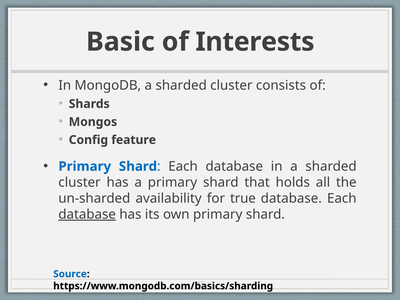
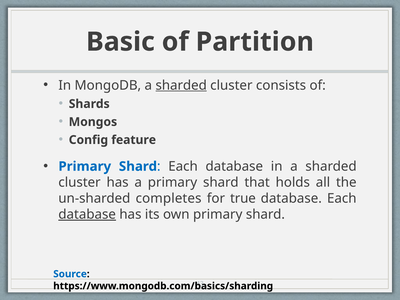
Interests: Interests -> Partition
sharded at (181, 85) underline: none -> present
availability: availability -> completes
